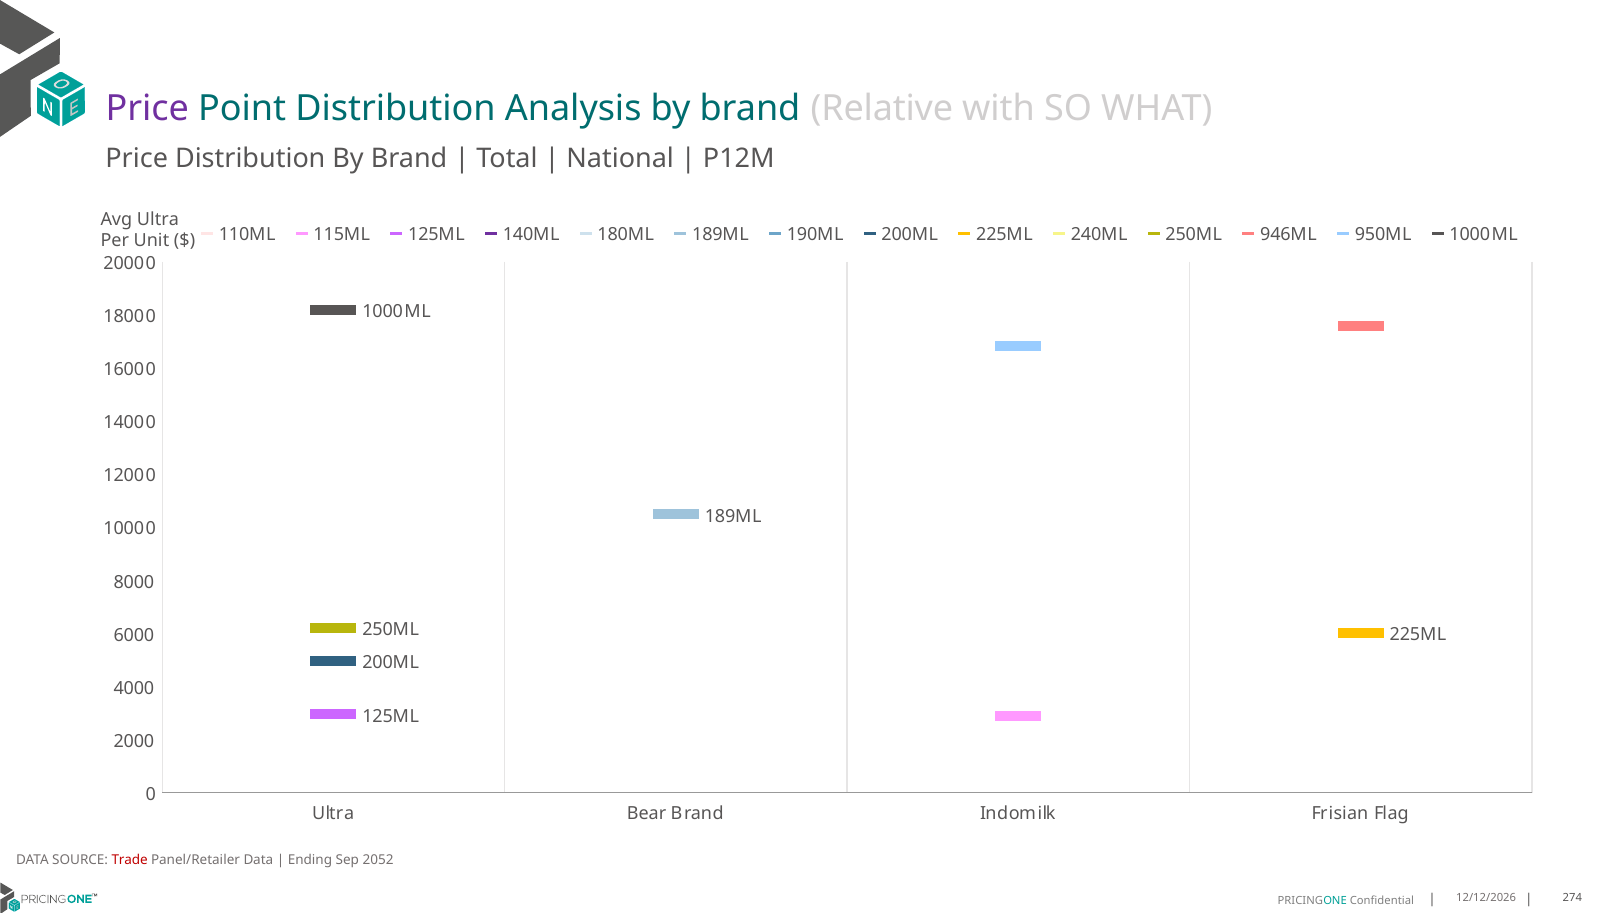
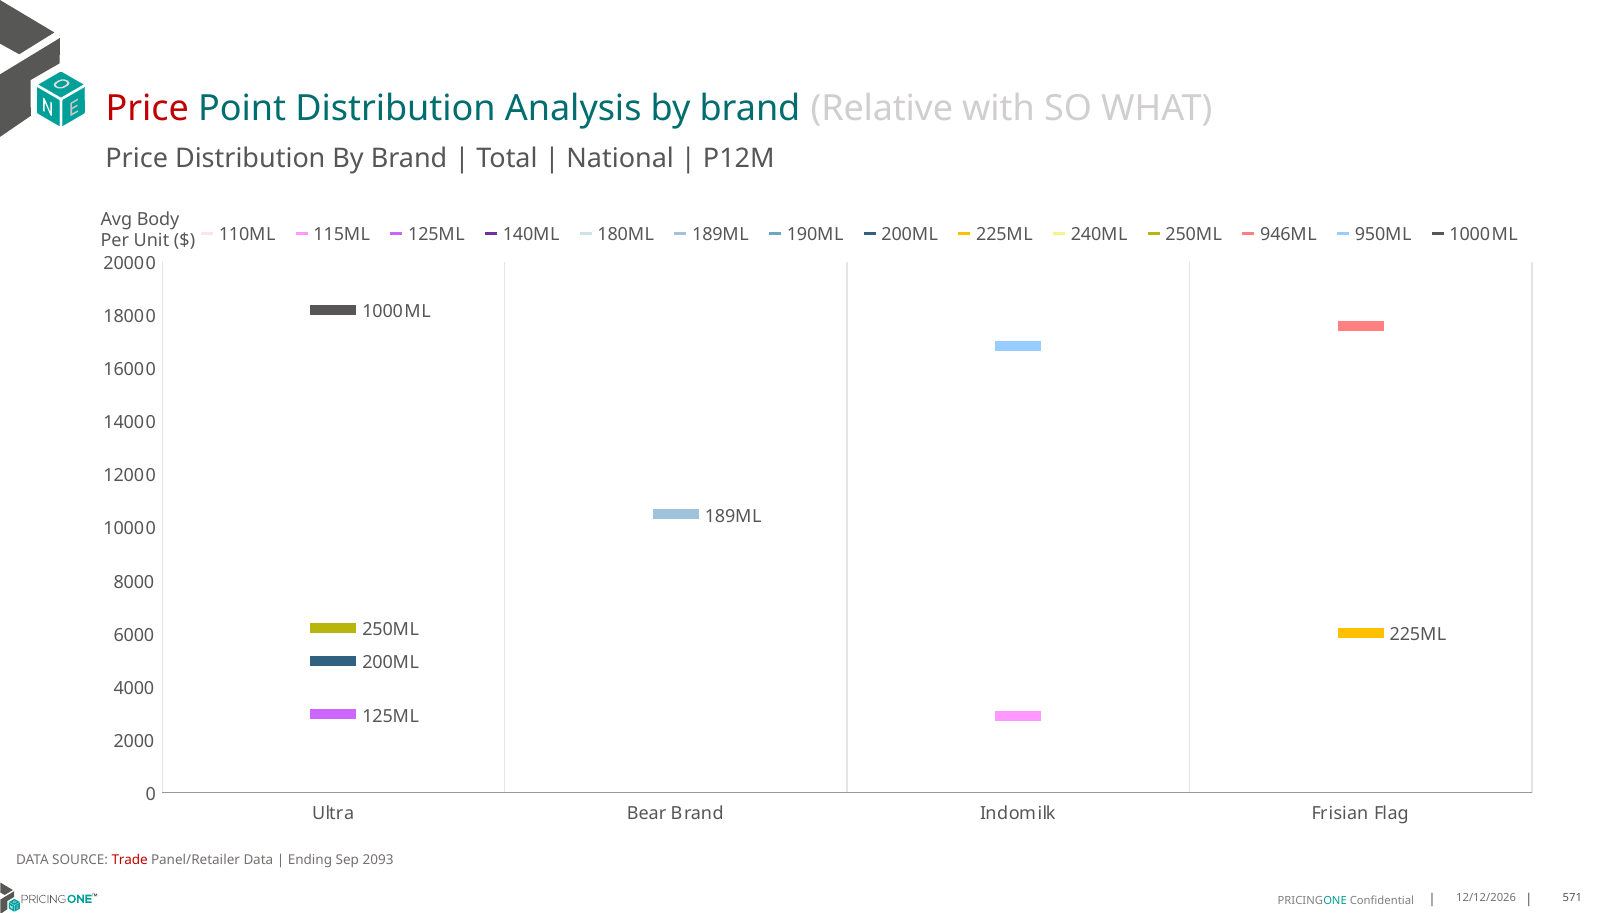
Price at (147, 109) colour: purple -> red
Avg Ultra: Ultra -> Body
2052: 2052 -> 2093
274: 274 -> 571
